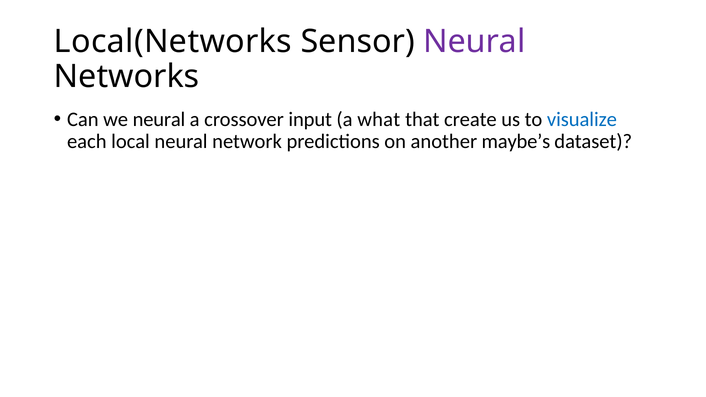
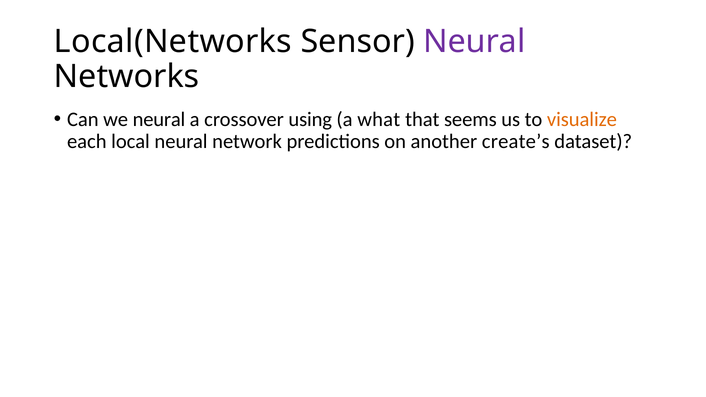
input: input -> using
create: create -> seems
visualize colour: blue -> orange
maybe’s: maybe’s -> create’s
